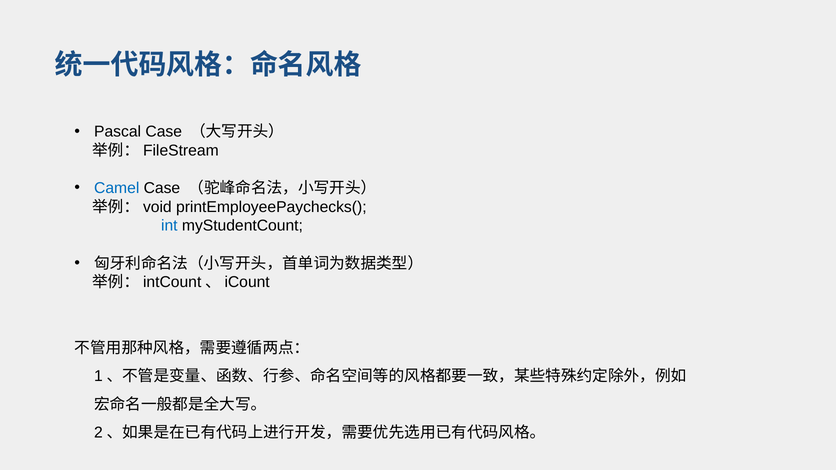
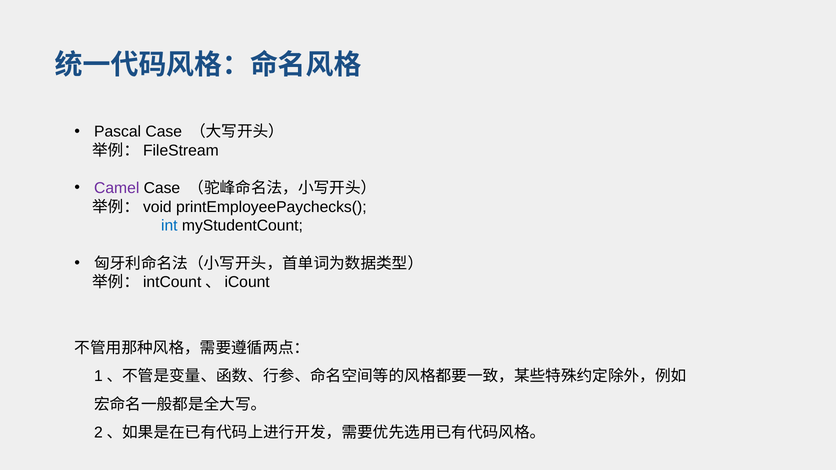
Camel colour: blue -> purple
